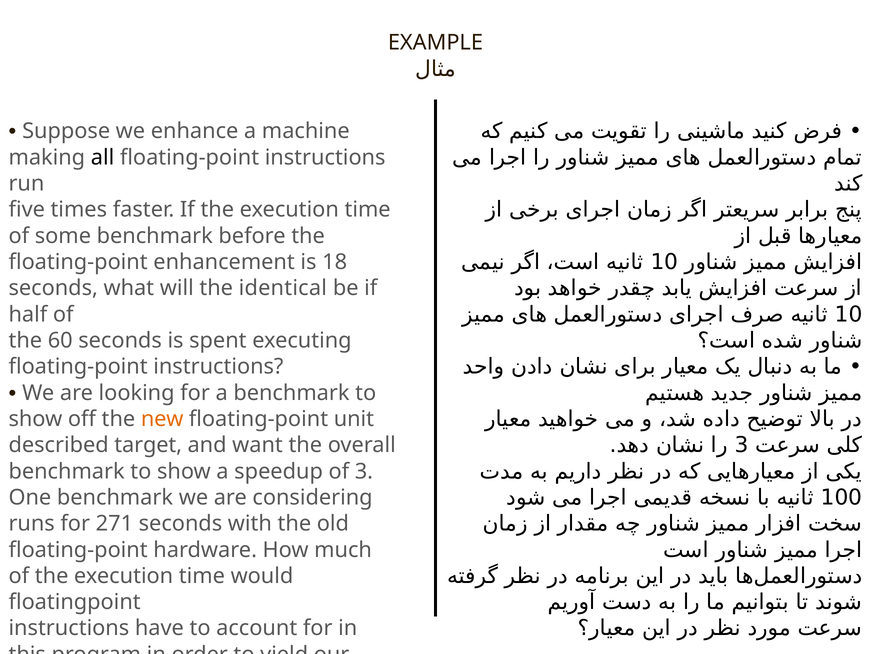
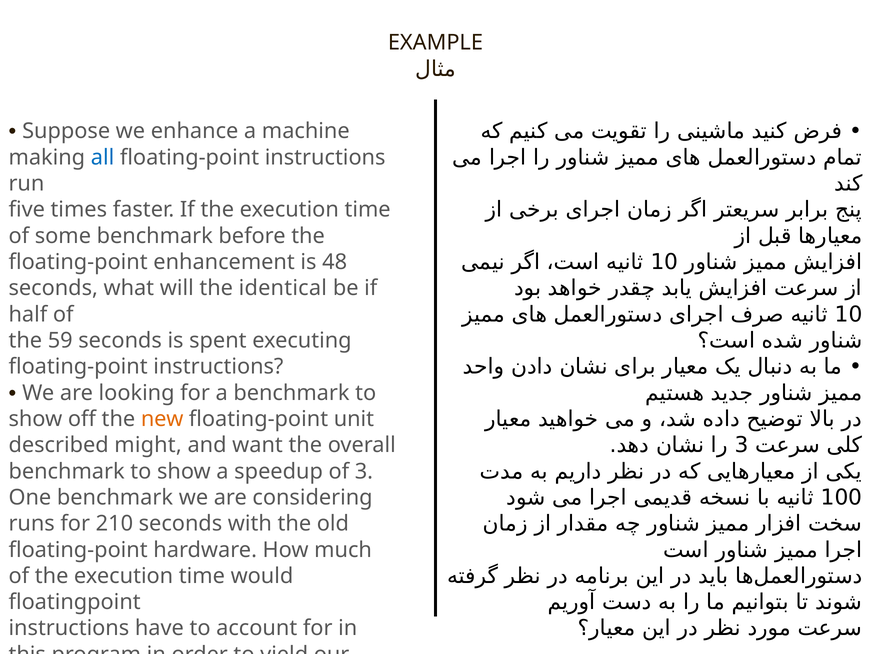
all colour: black -> blue
18: 18 -> 48
60: 60 -> 59
target: target -> might
271: 271 -> 210
